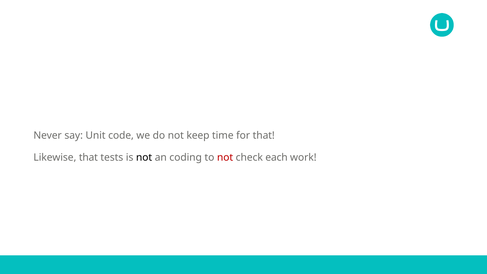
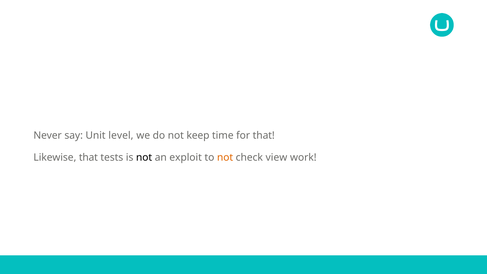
code: code -> level
coding: coding -> exploit
not at (225, 157) colour: red -> orange
each: each -> view
